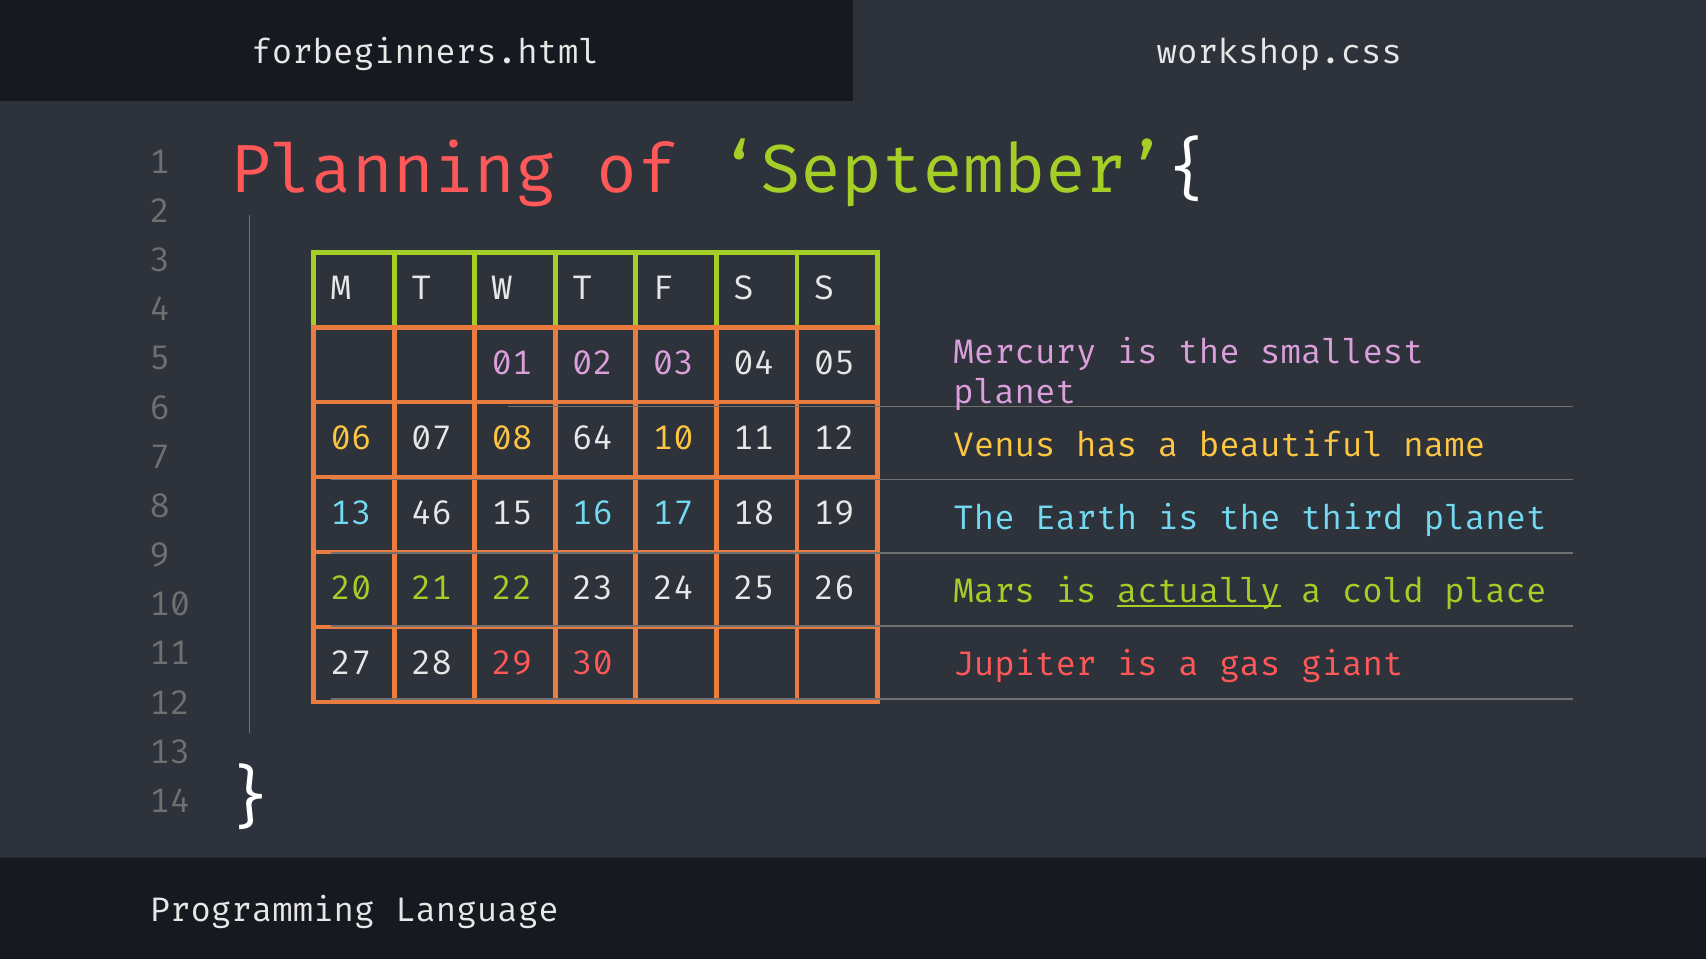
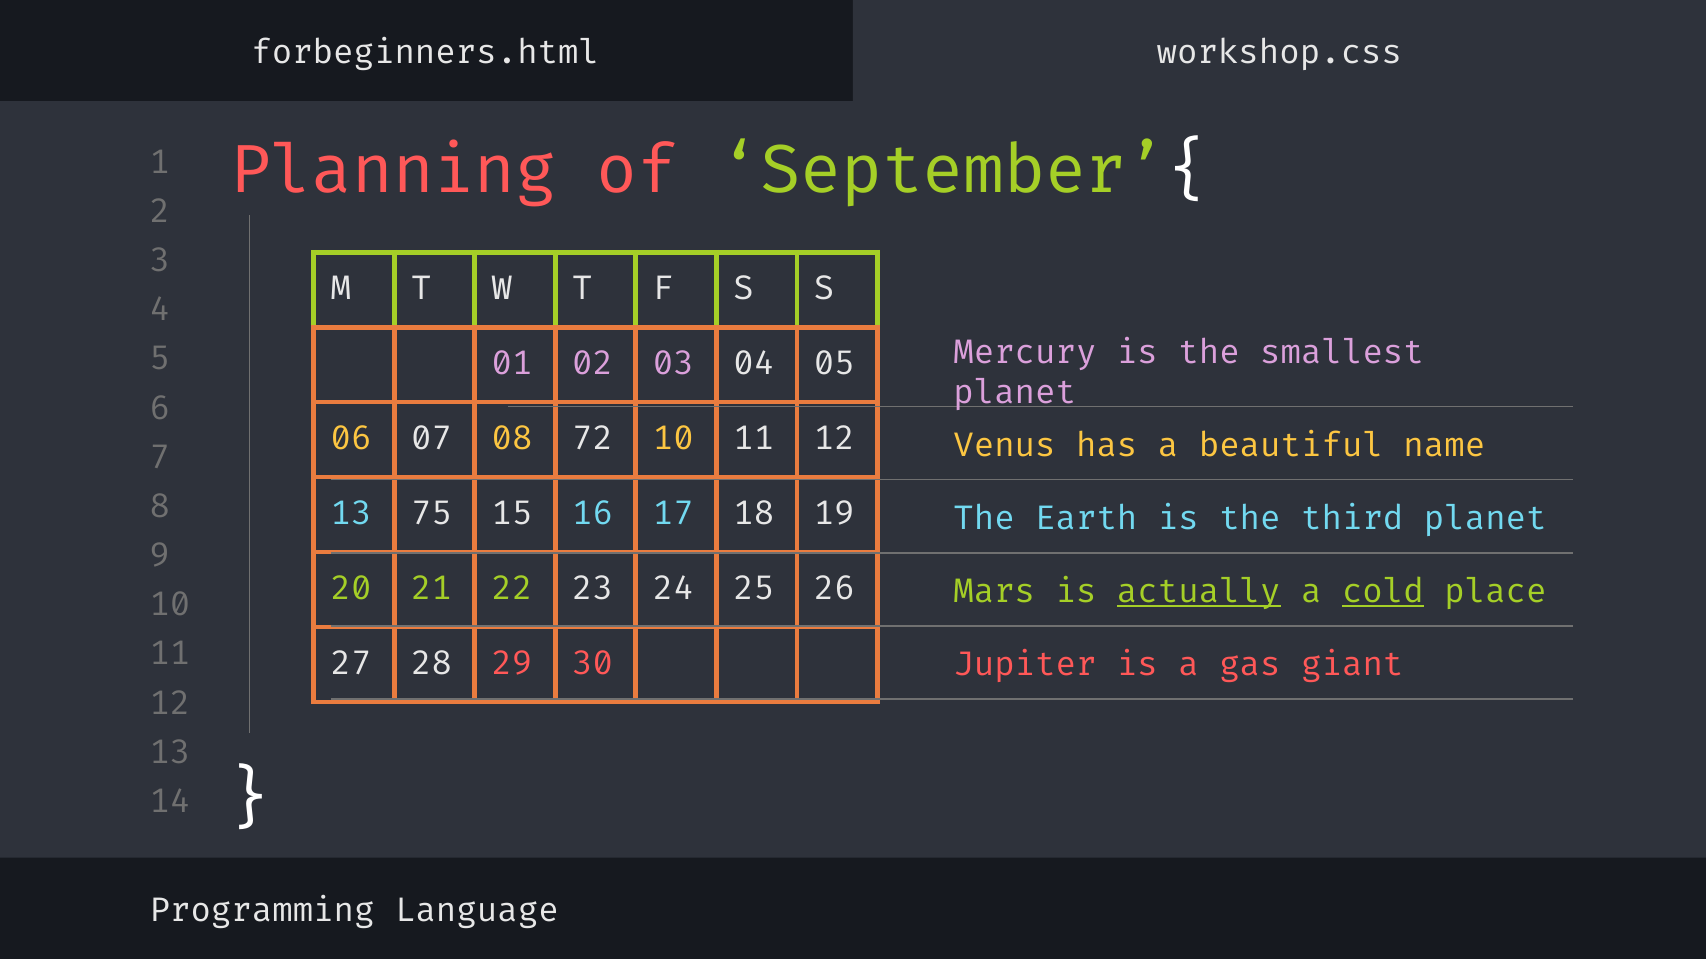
64: 64 -> 72
46: 46 -> 75
cold underline: none -> present
